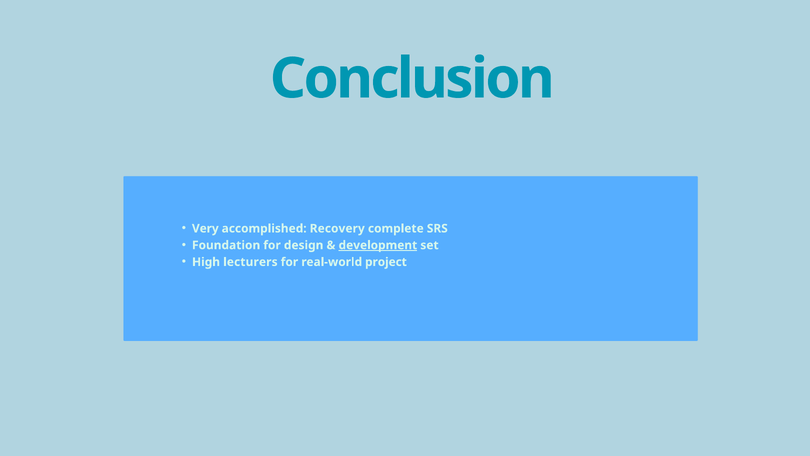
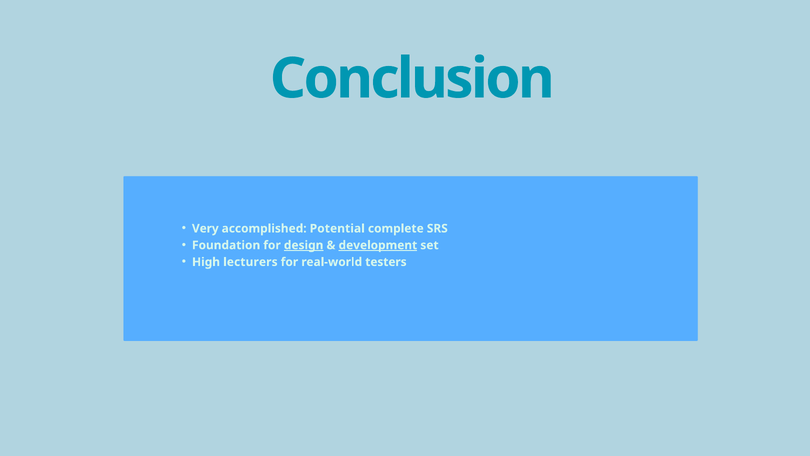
Recovery: Recovery -> Potential
design underline: none -> present
project: project -> testers
